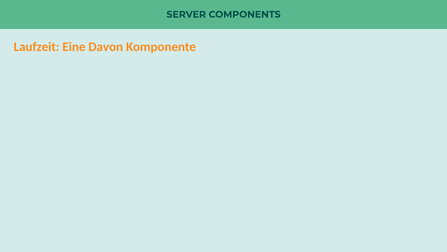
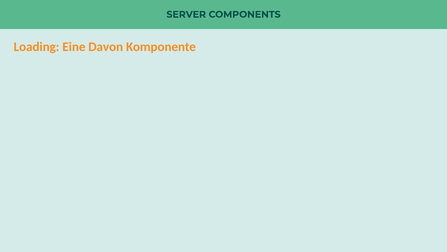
Laufzeit: Laufzeit -> Loading
